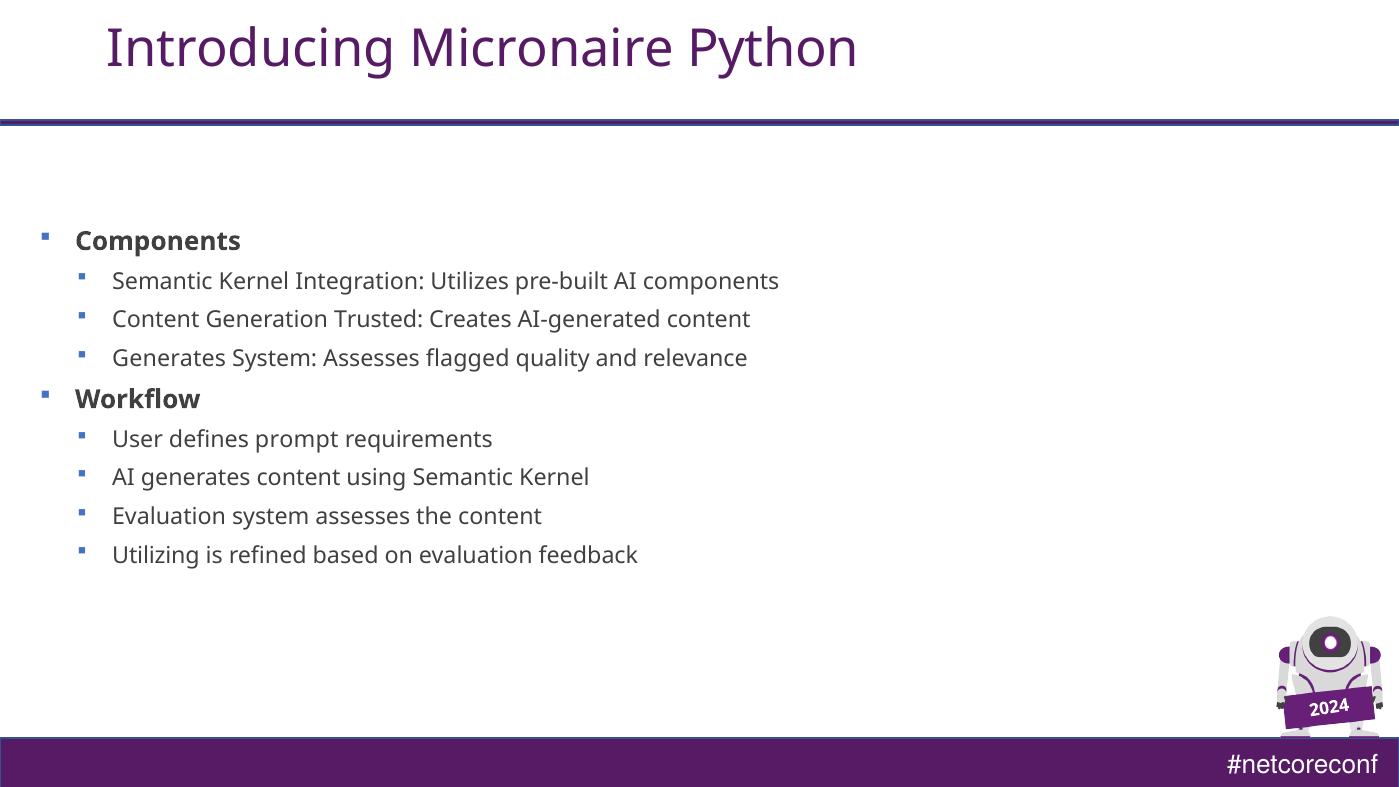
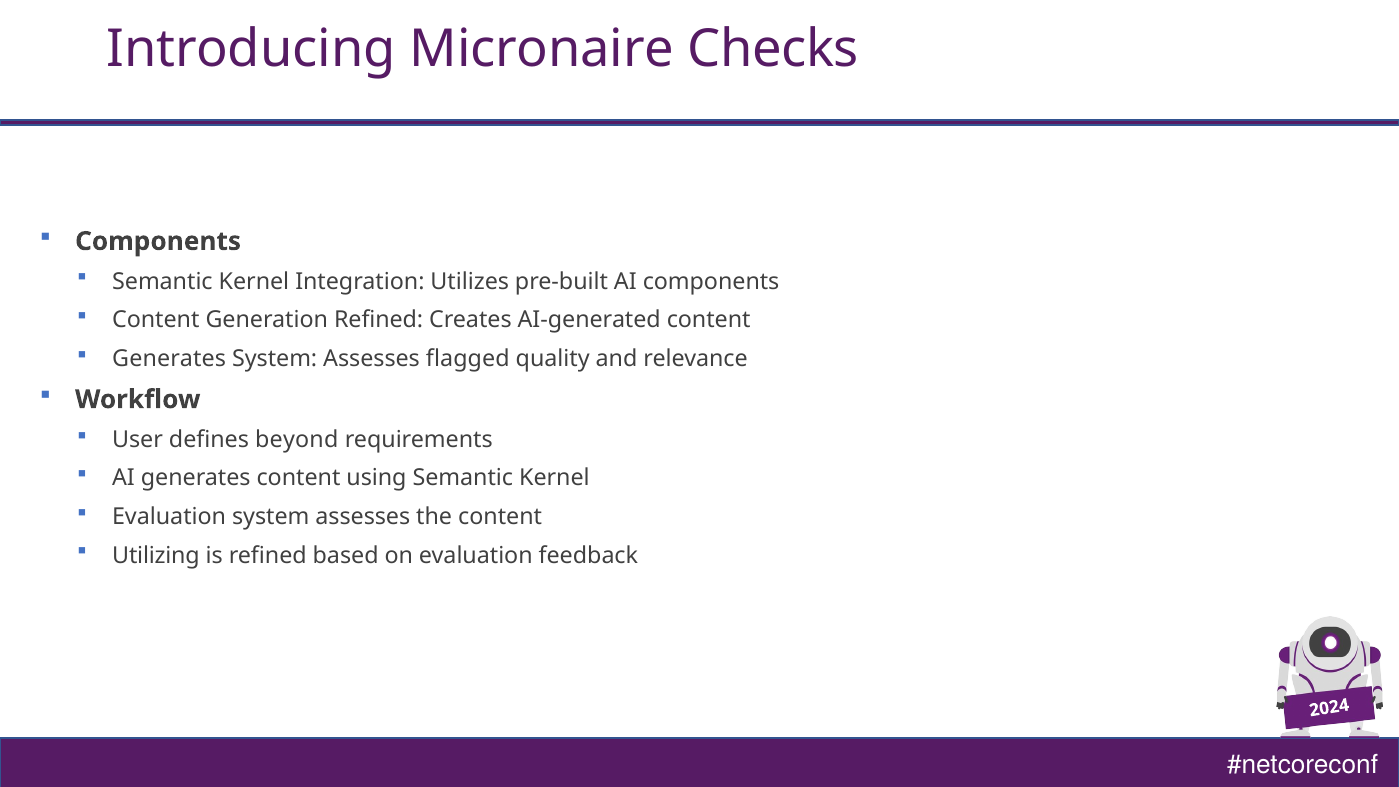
Python: Python -> Checks
Generation Trusted: Trusted -> Refined
prompt: prompt -> beyond
